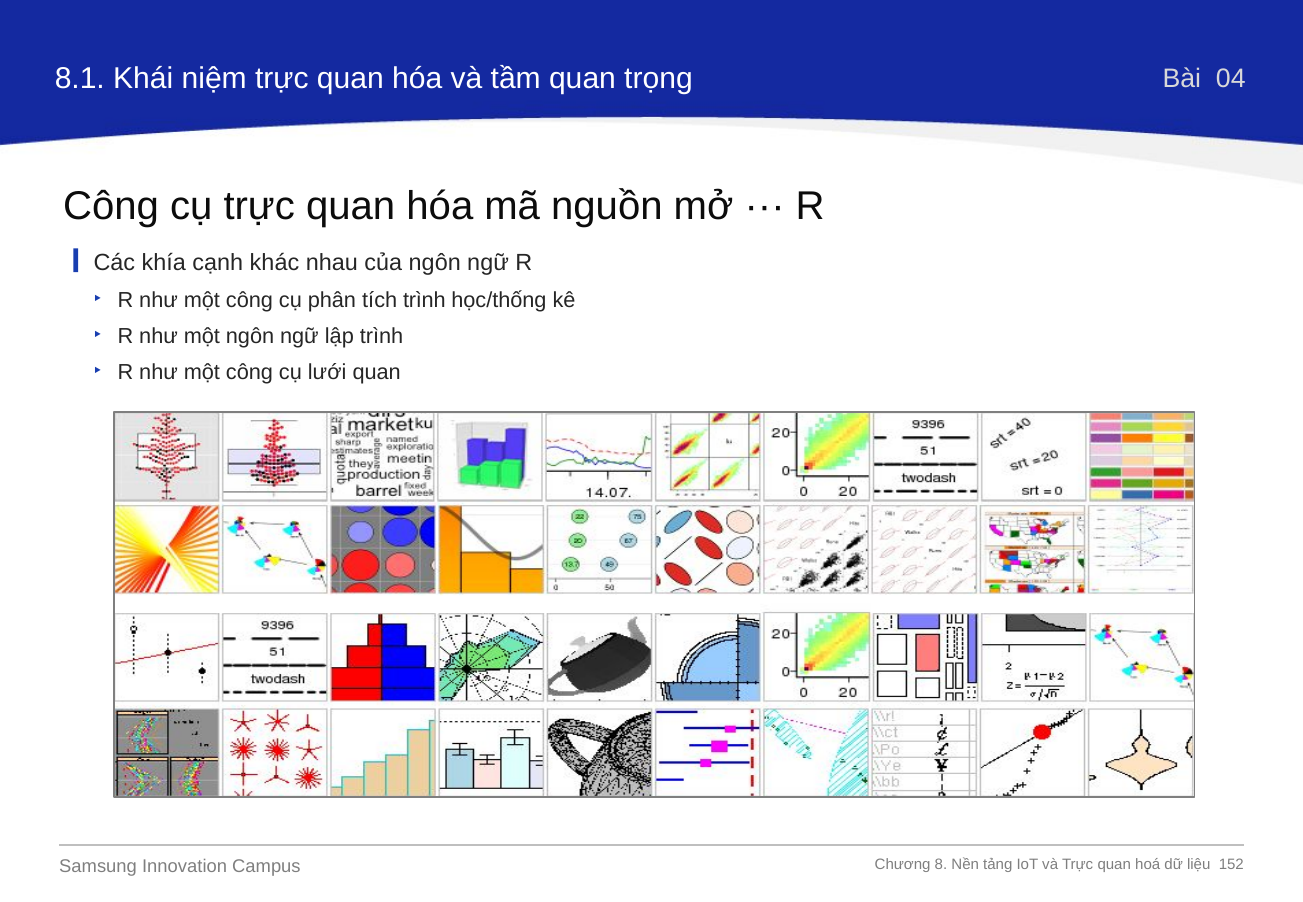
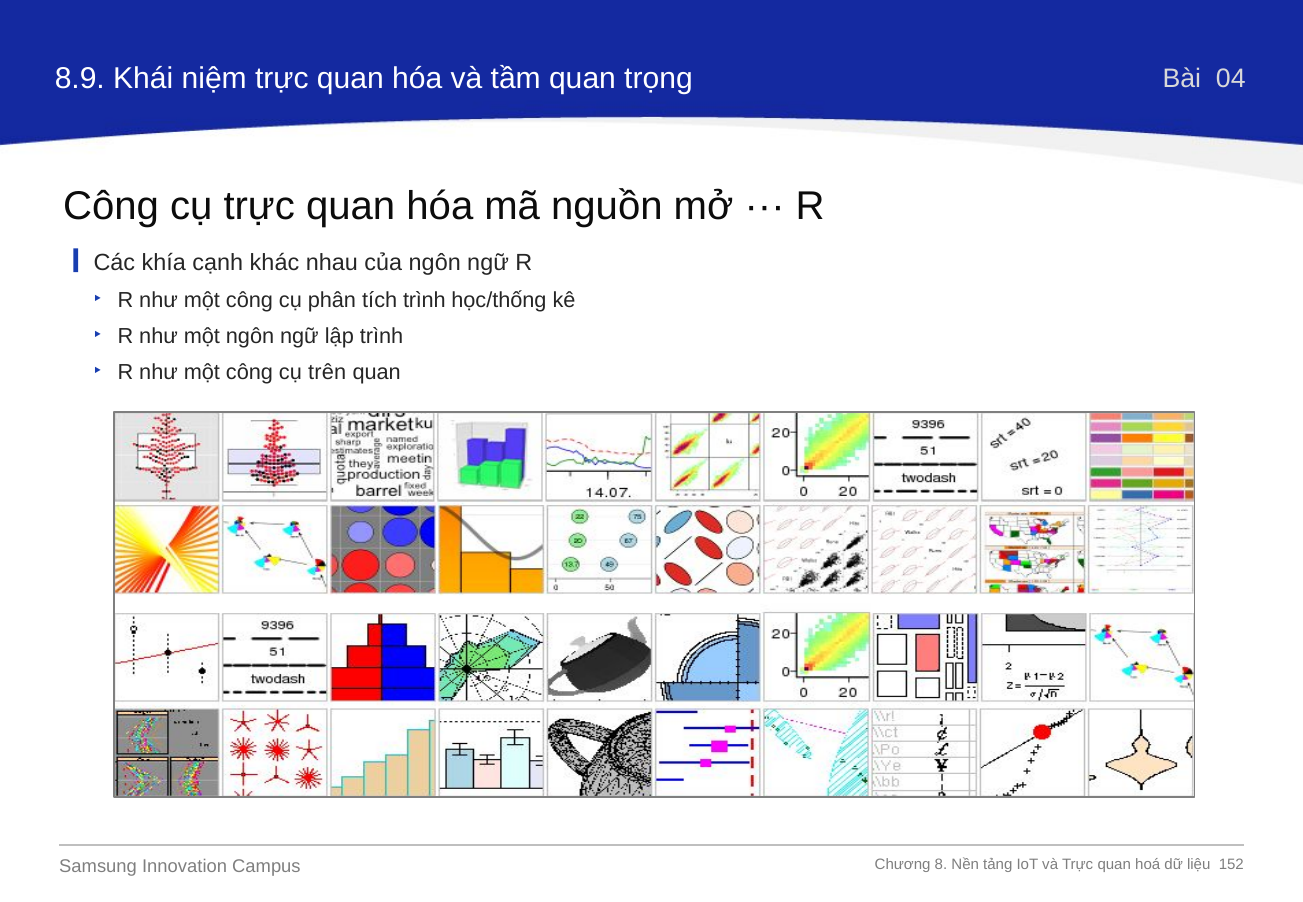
8.1: 8.1 -> 8.9
lưới: lưới -> trên
